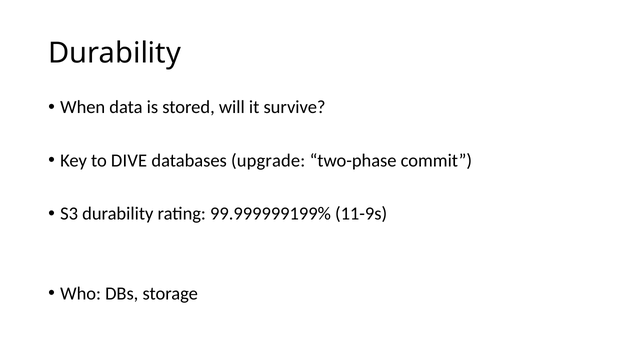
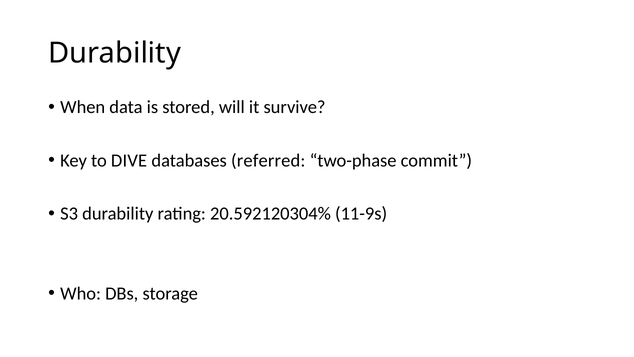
upgrade: upgrade -> referred
99.999999199%: 99.999999199% -> 20.592120304%
